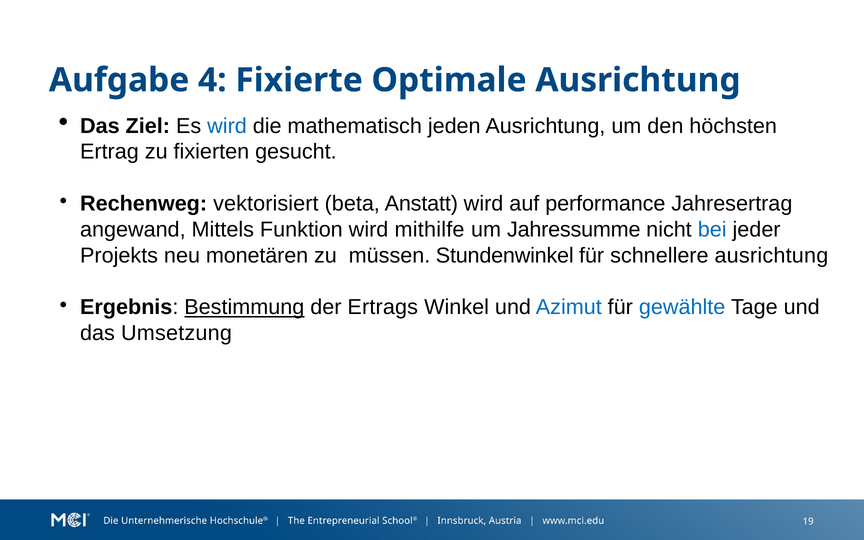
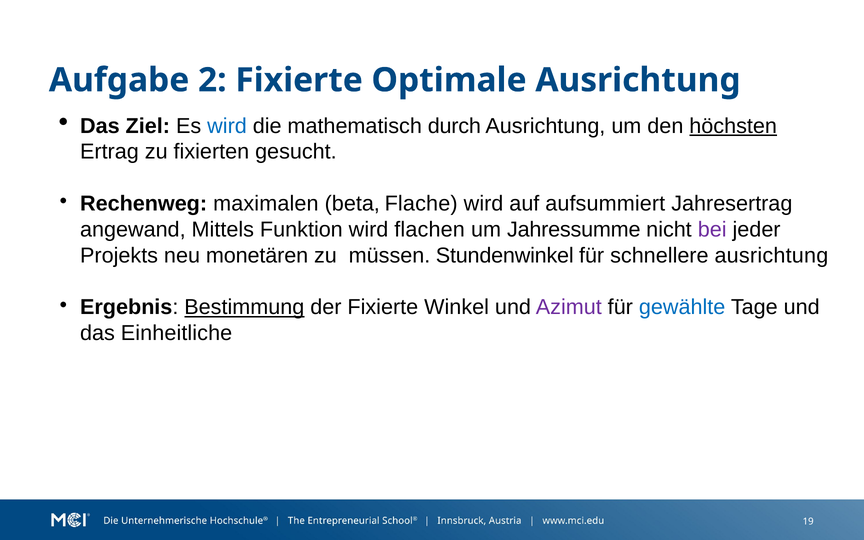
4: 4 -> 2
jeden: jeden -> durch
höchsten underline: none -> present
vektorisiert: vektorisiert -> maximalen
Anstatt: Anstatt -> Flache
performance: performance -> aufsummiert
mithilfe: mithilfe -> flachen
bei colour: blue -> purple
der Ertrags: Ertrags -> Fixierte
Azimut colour: blue -> purple
Umsetzung: Umsetzung -> Einheitliche
